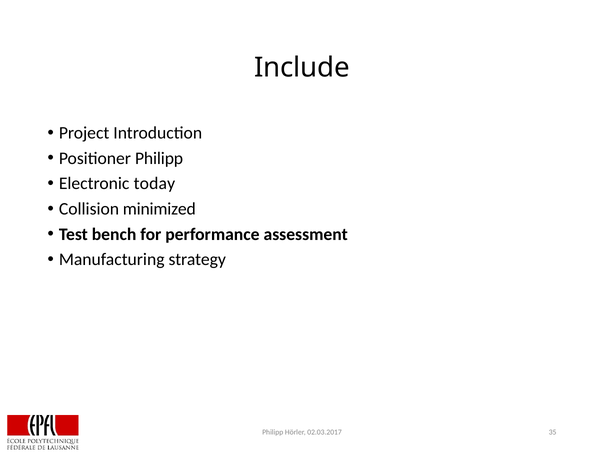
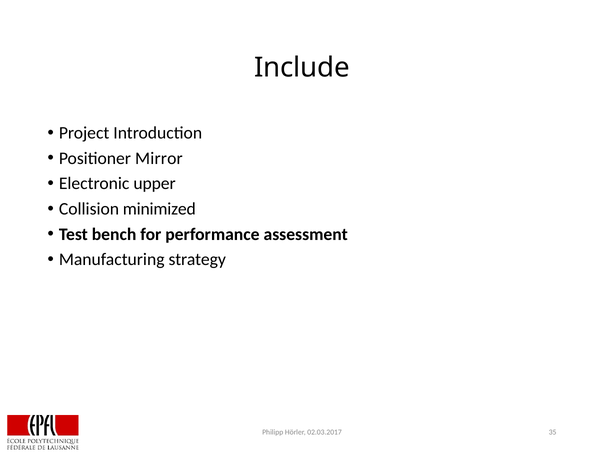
Positioner Philipp: Philipp -> Mirror
today: today -> upper
